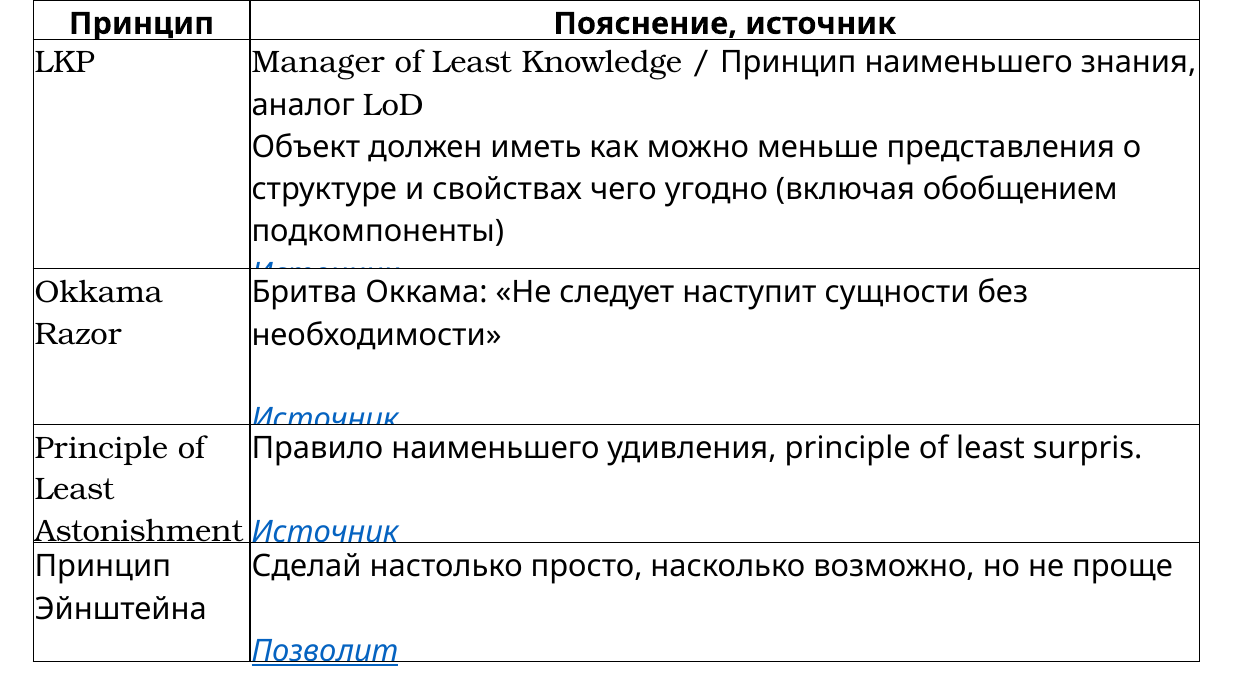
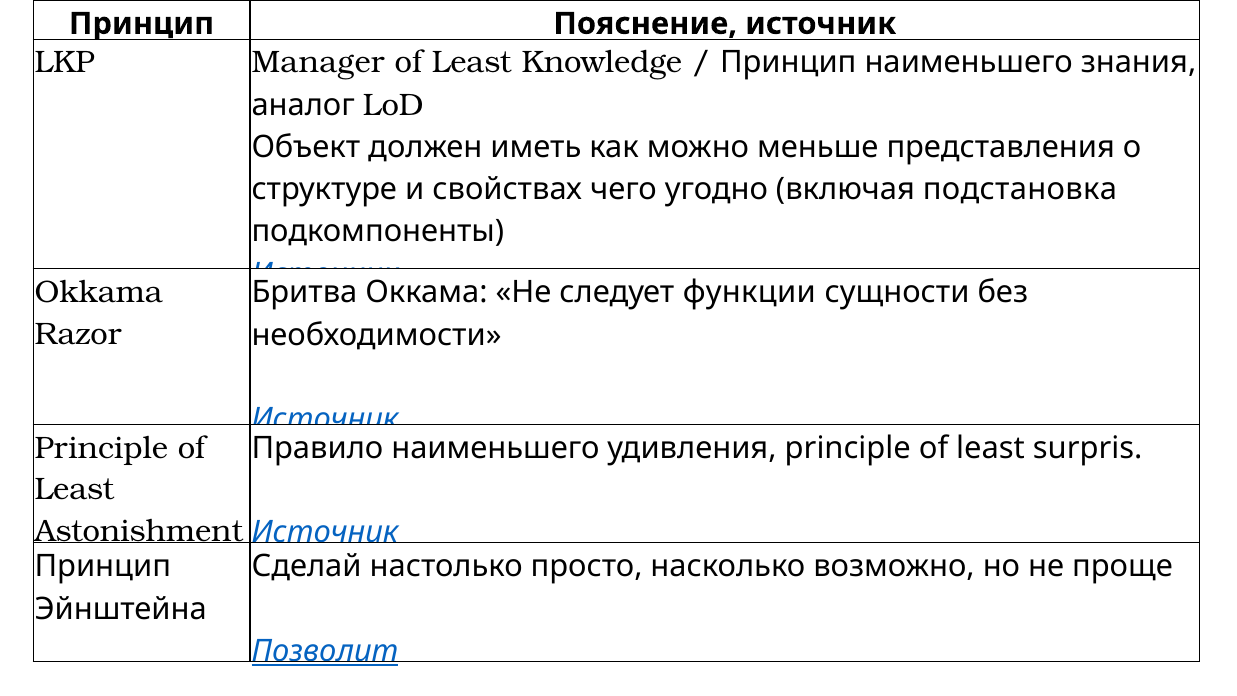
обобщением: обобщением -> подстановка
наступит: наступит -> функции
